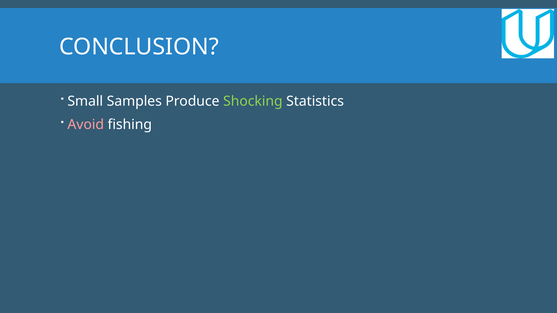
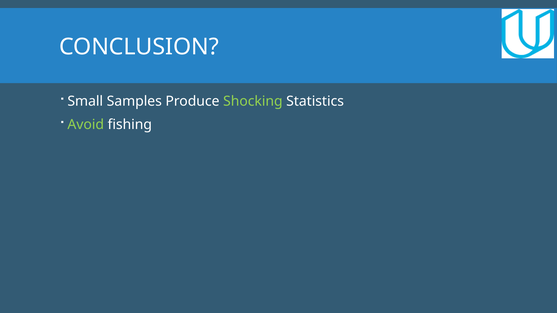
Avoid colour: pink -> light green
